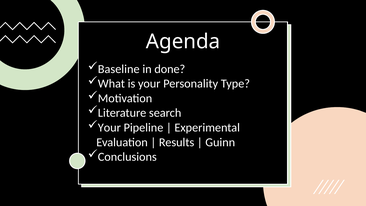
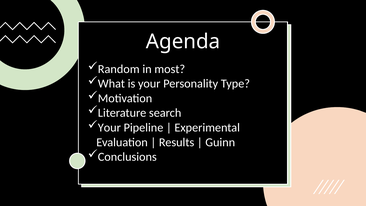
Baseline: Baseline -> Random
done: done -> most
